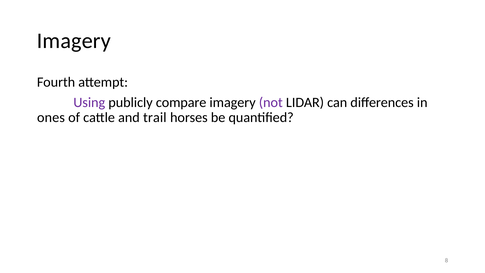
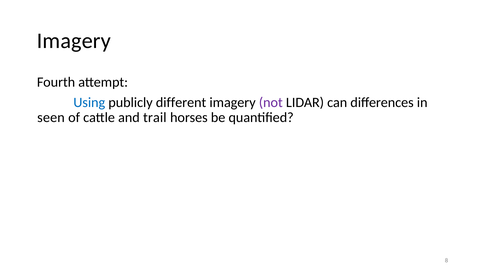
Using colour: purple -> blue
compare: compare -> different
ones: ones -> seen
